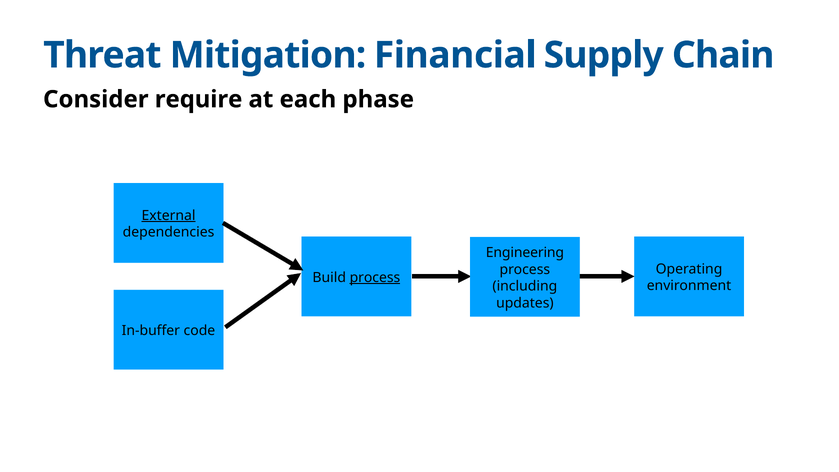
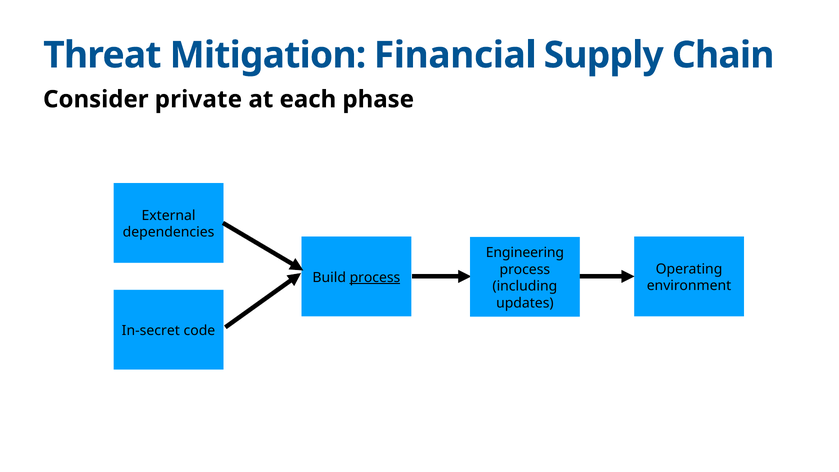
require: require -> private
External underline: present -> none
In-buffer: In-buffer -> In-secret
